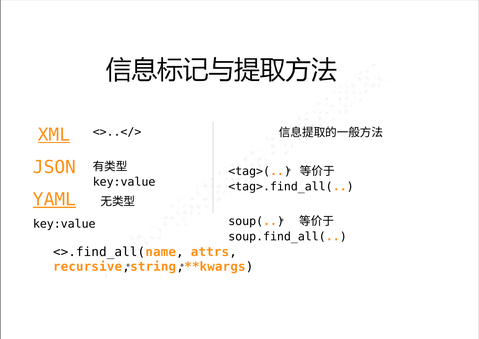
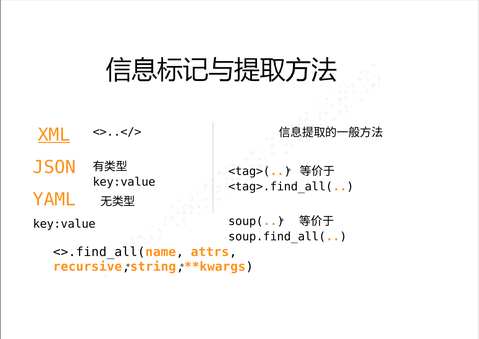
YAML underline: present -> none
